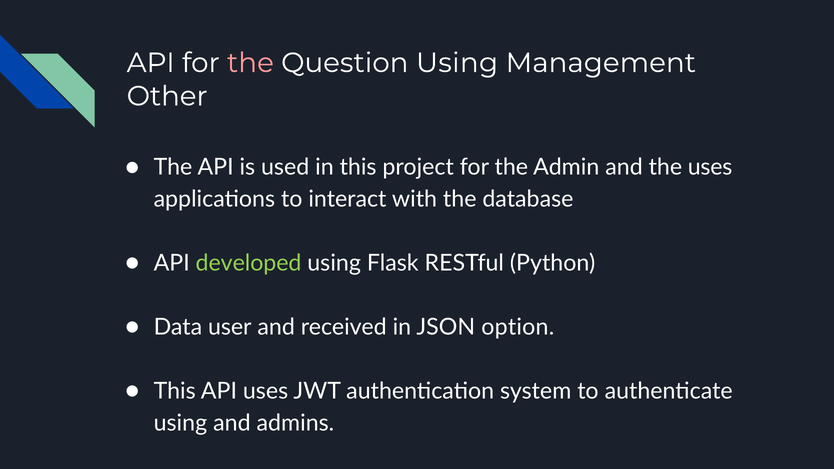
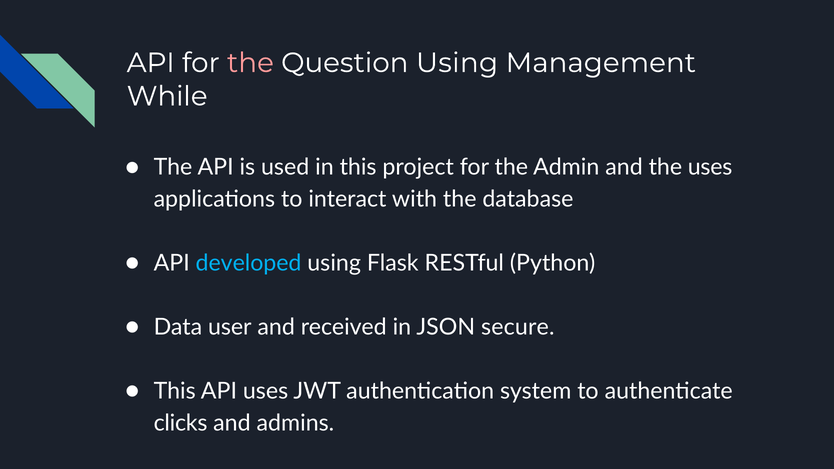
Other: Other -> While
developed colour: light green -> light blue
option: option -> secure
using at (180, 423): using -> clicks
